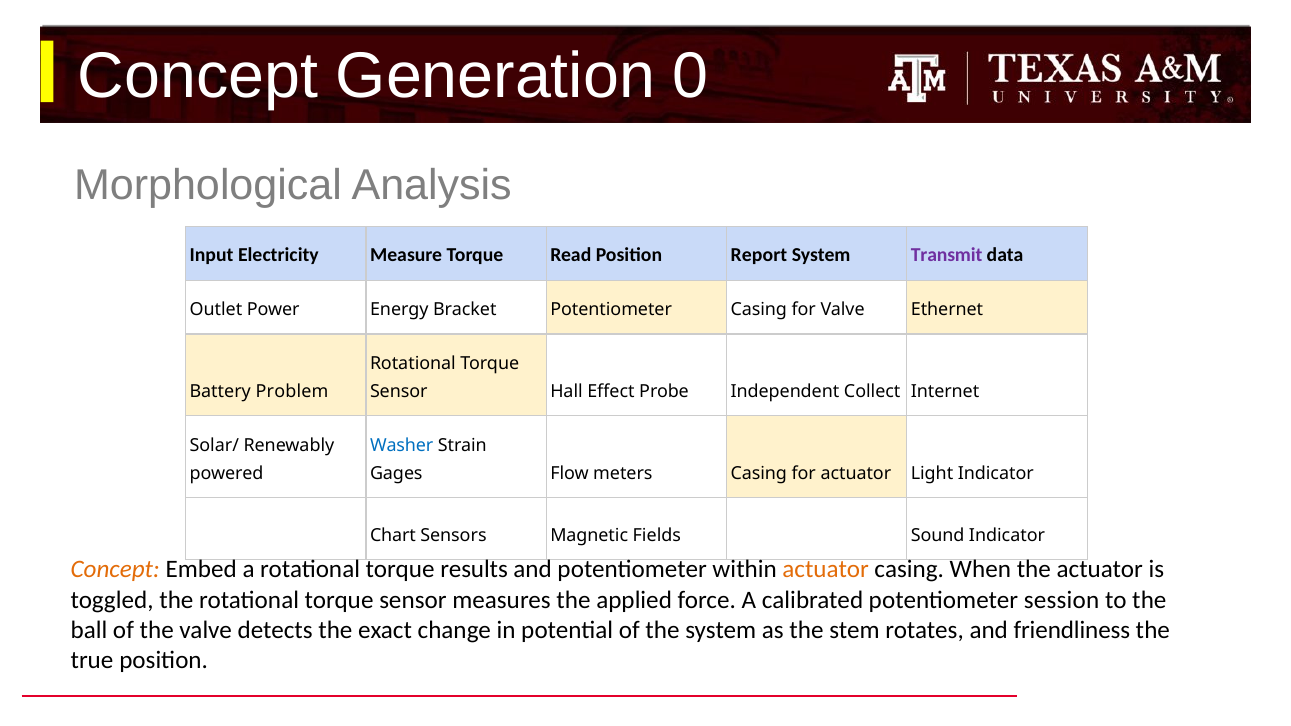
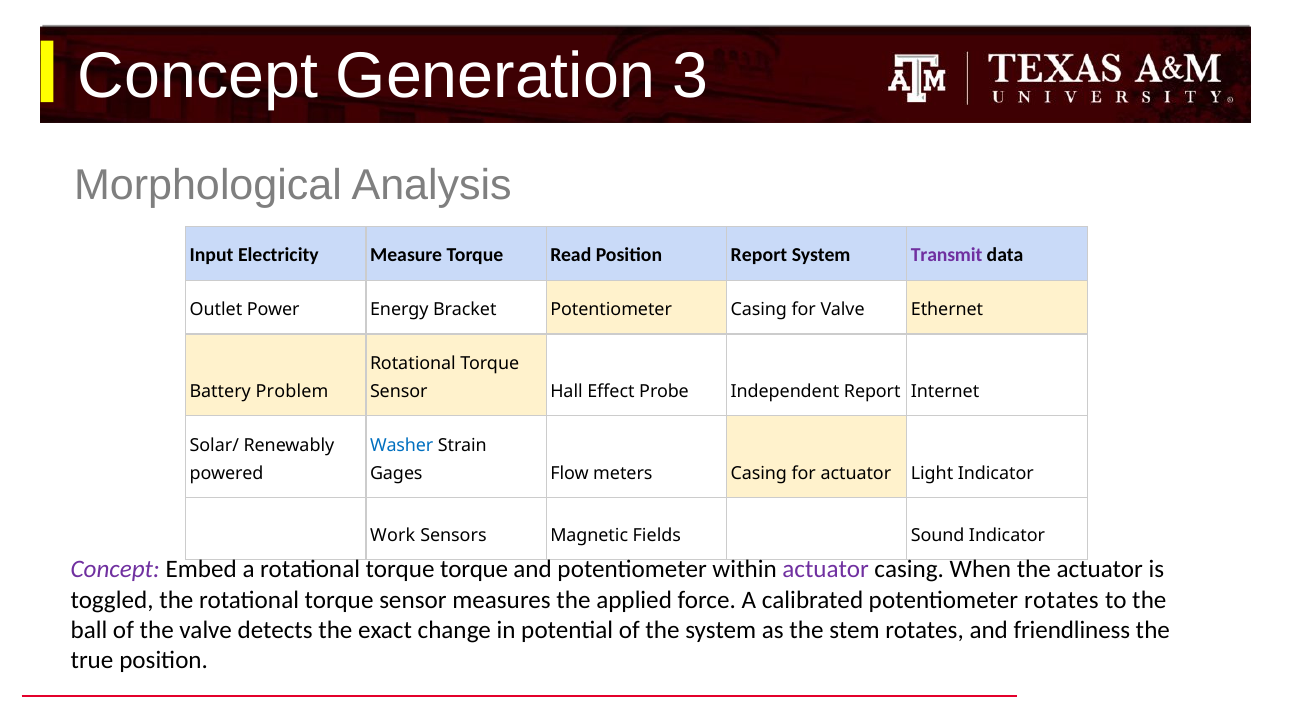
0: 0 -> 3
Independent Collect: Collect -> Report
Chart: Chart -> Work
Concept at (115, 570) colour: orange -> purple
torque results: results -> torque
actuator at (826, 570) colour: orange -> purple
potentiometer session: session -> rotates
